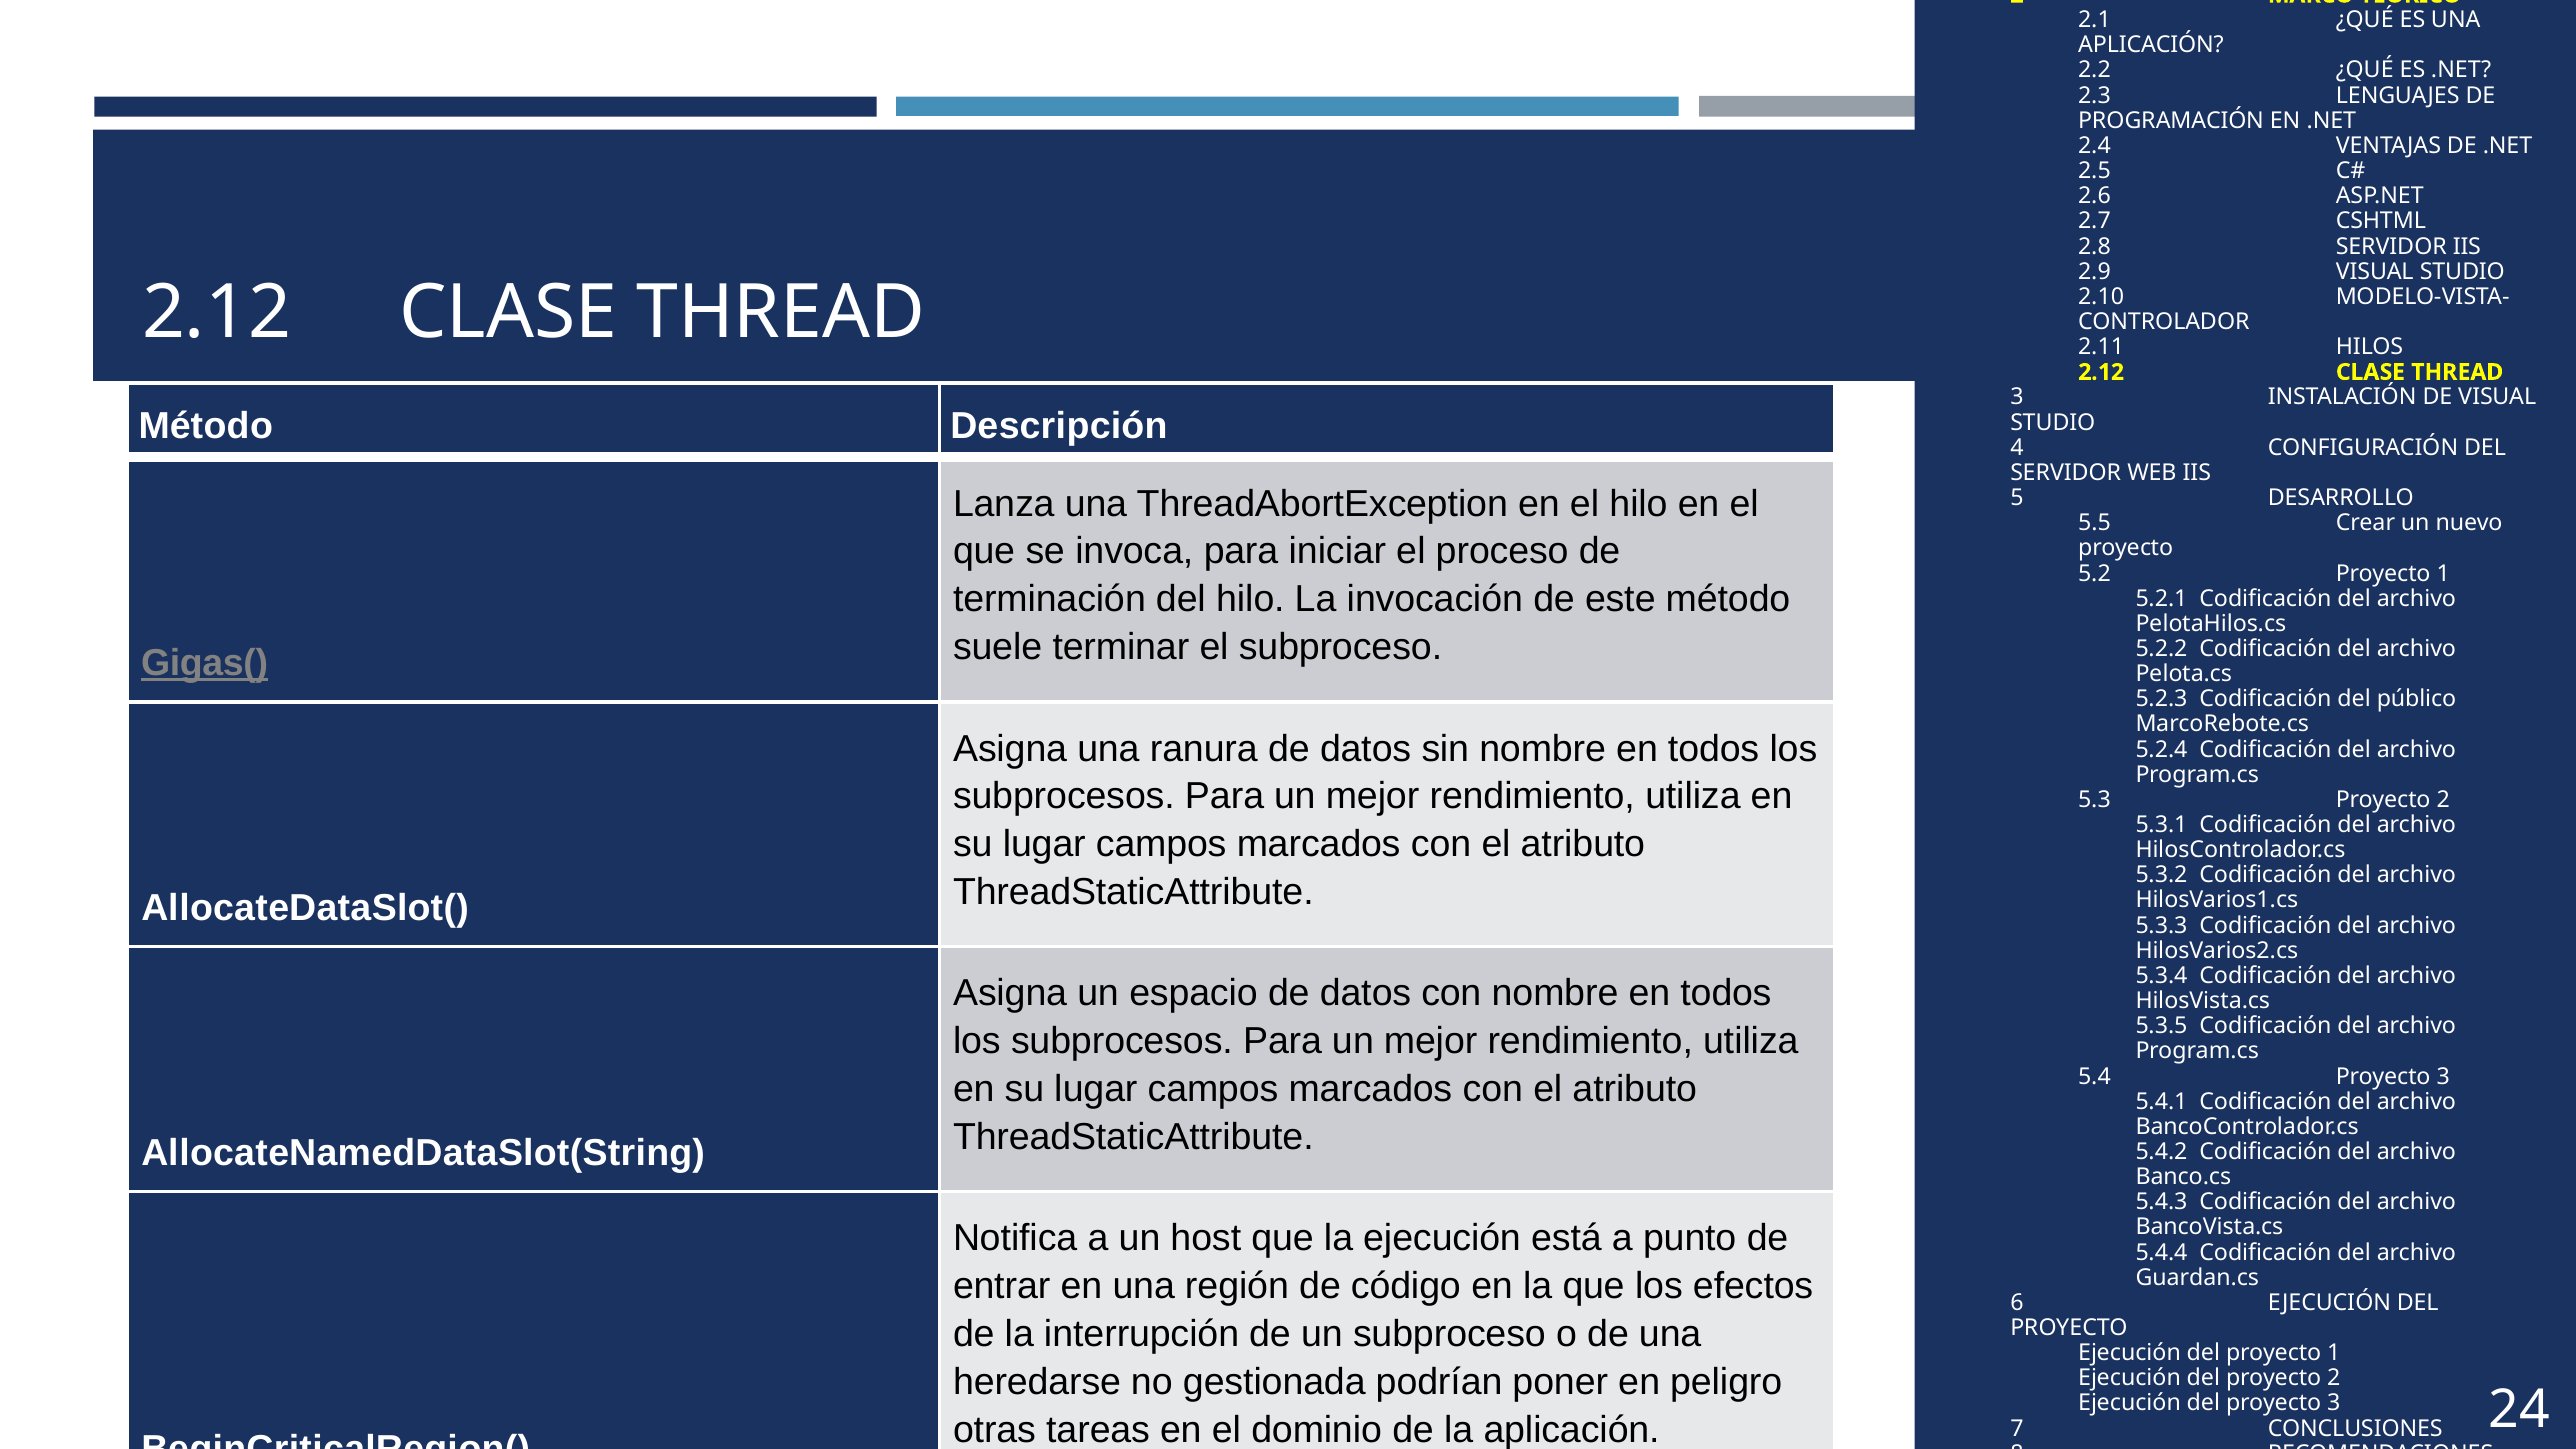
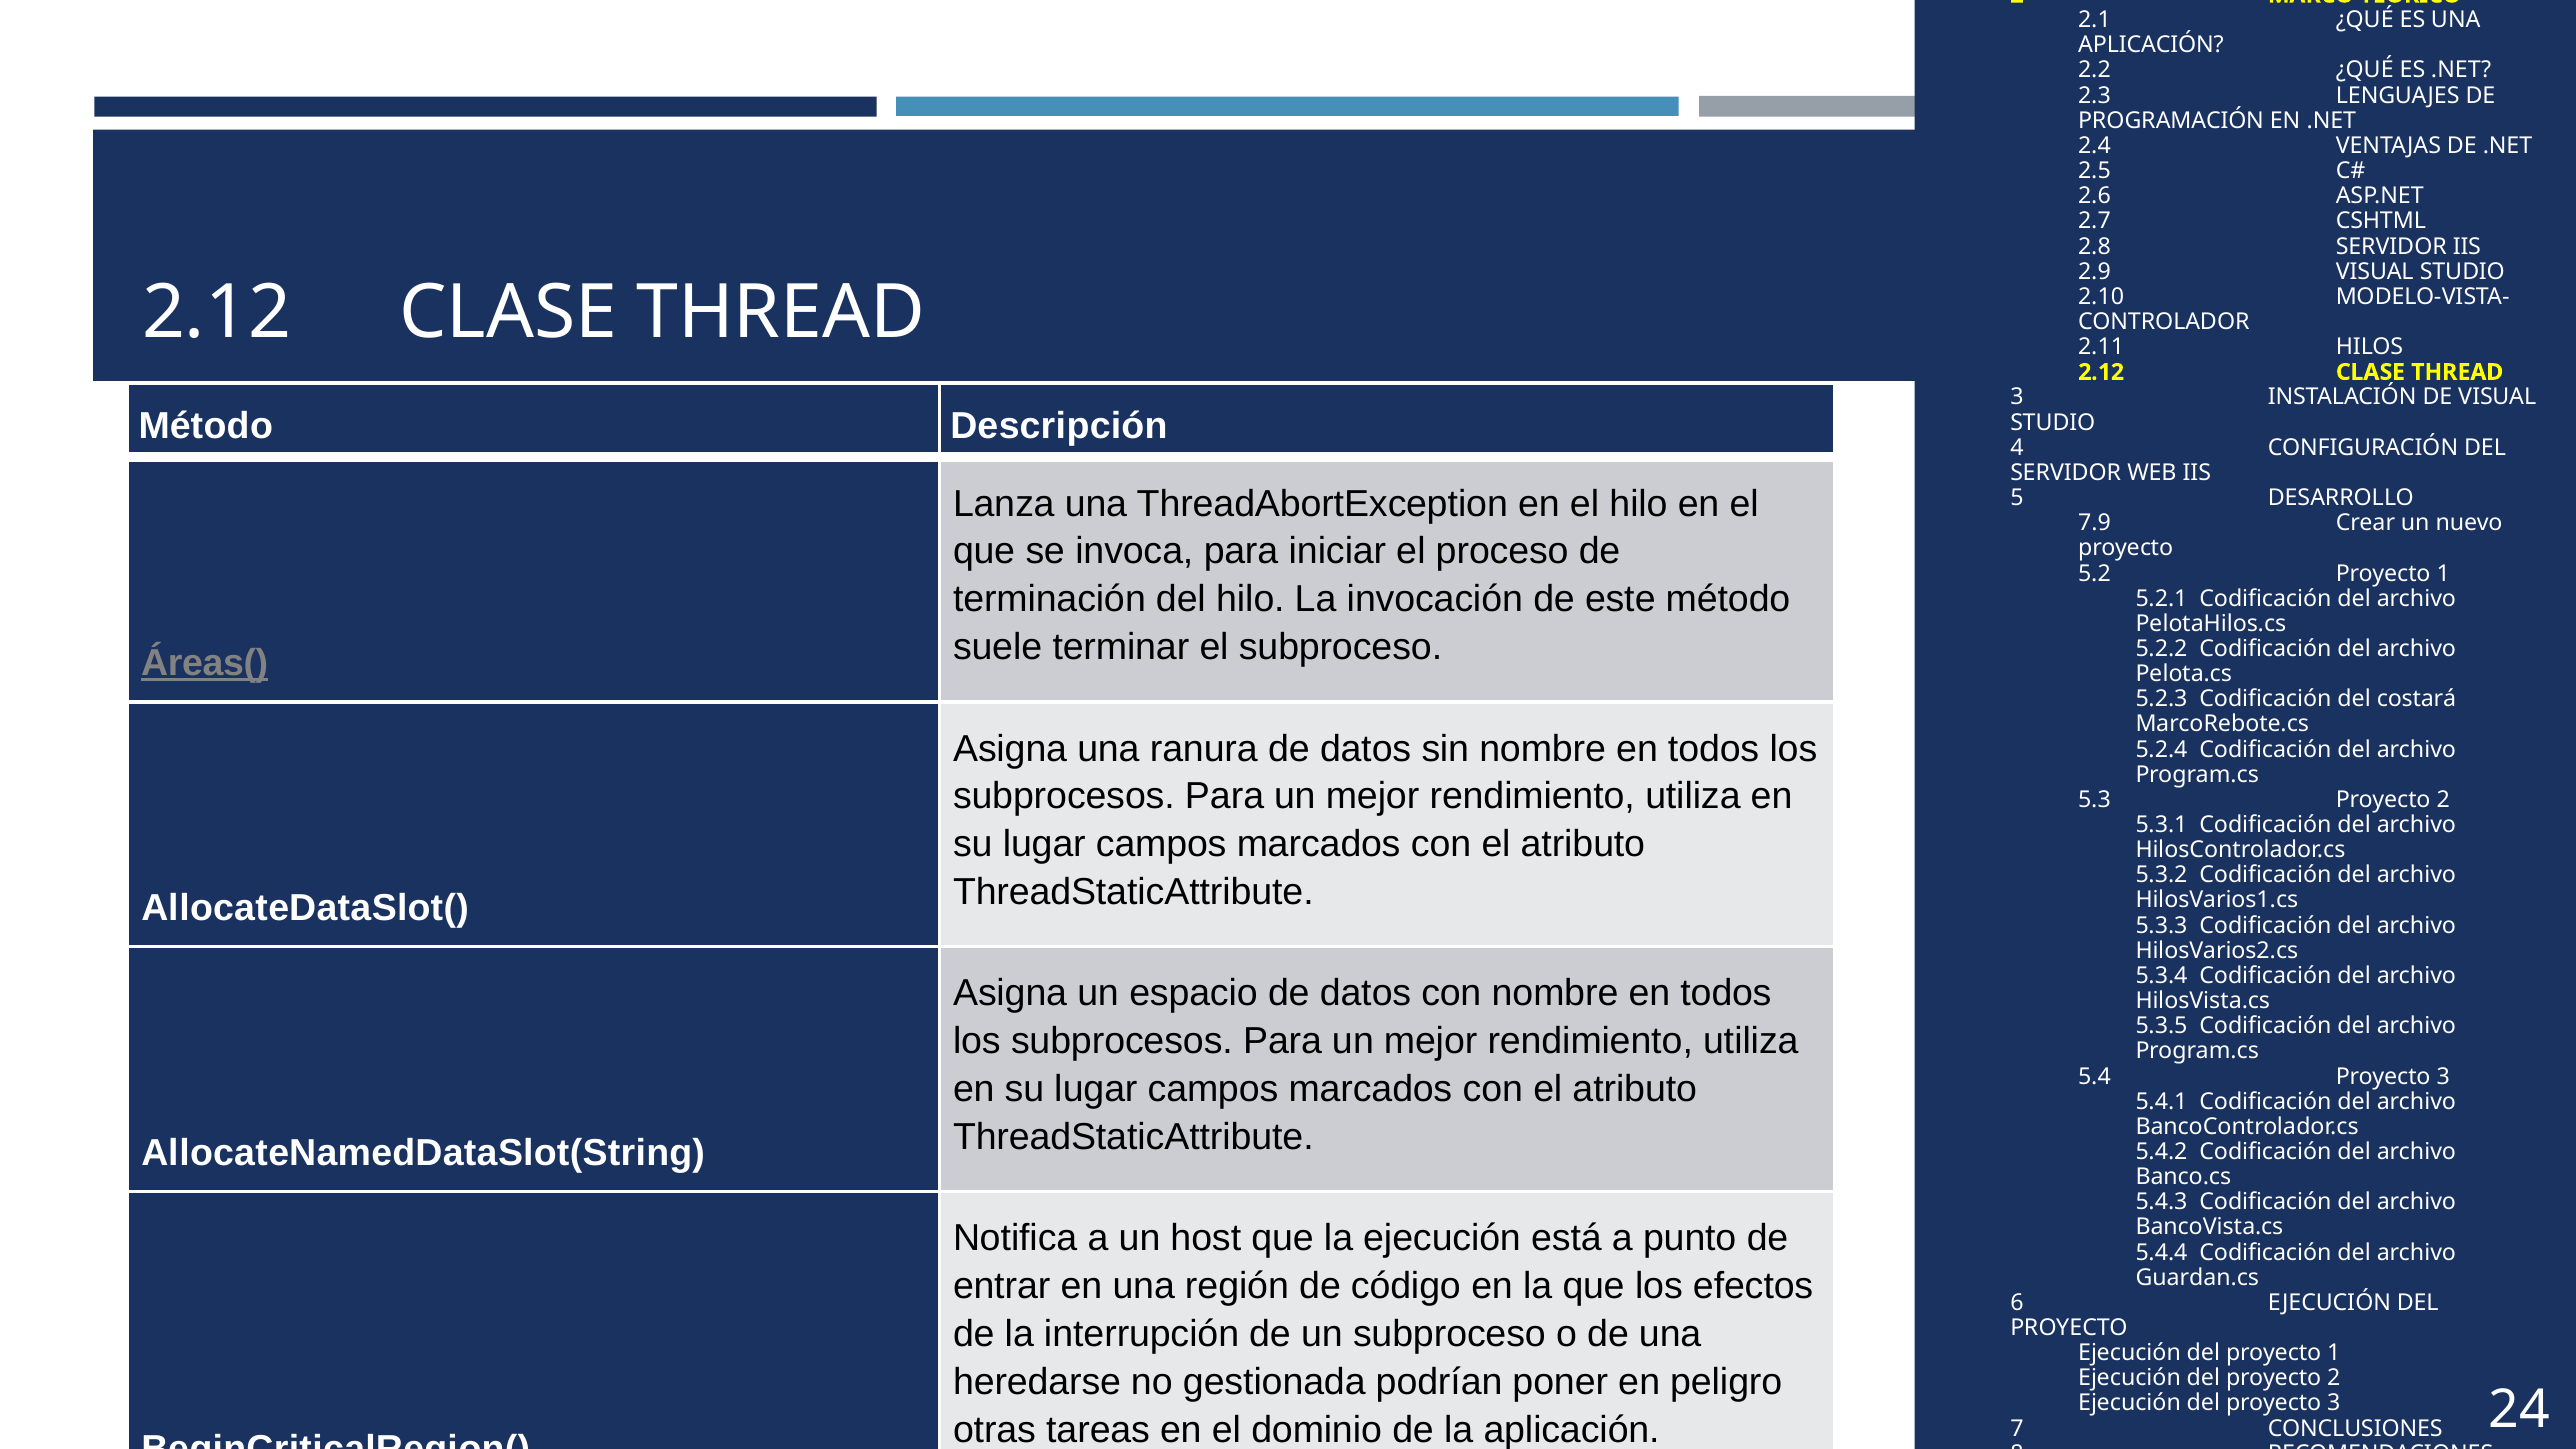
5.5: 5.5 -> 7.9
Gigas(: Gigas( -> Áreas(
público: público -> costará
